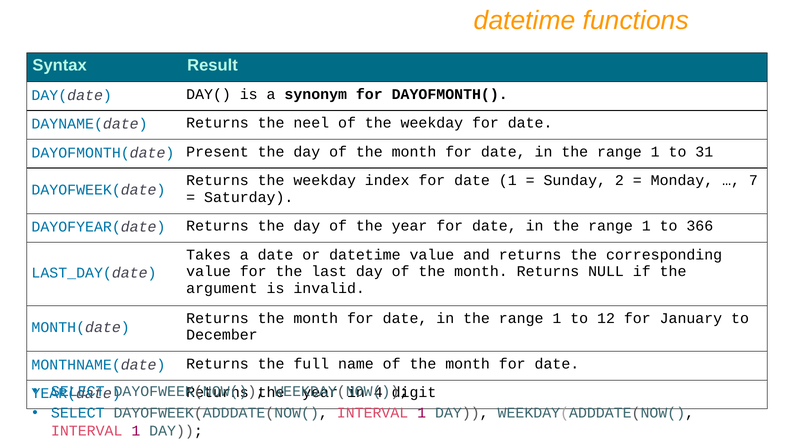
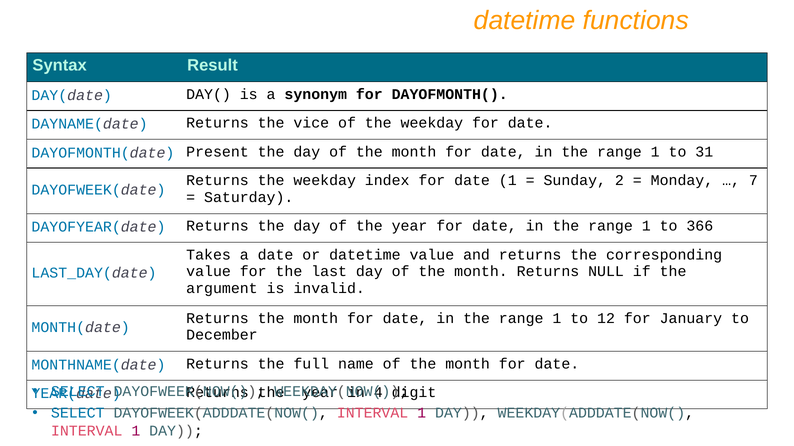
neel: neel -> vice
